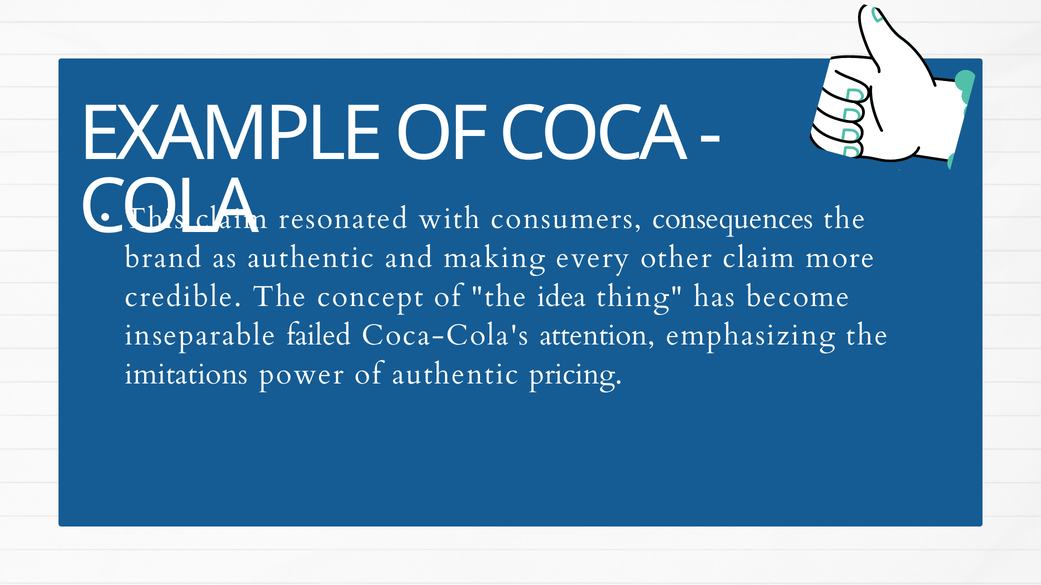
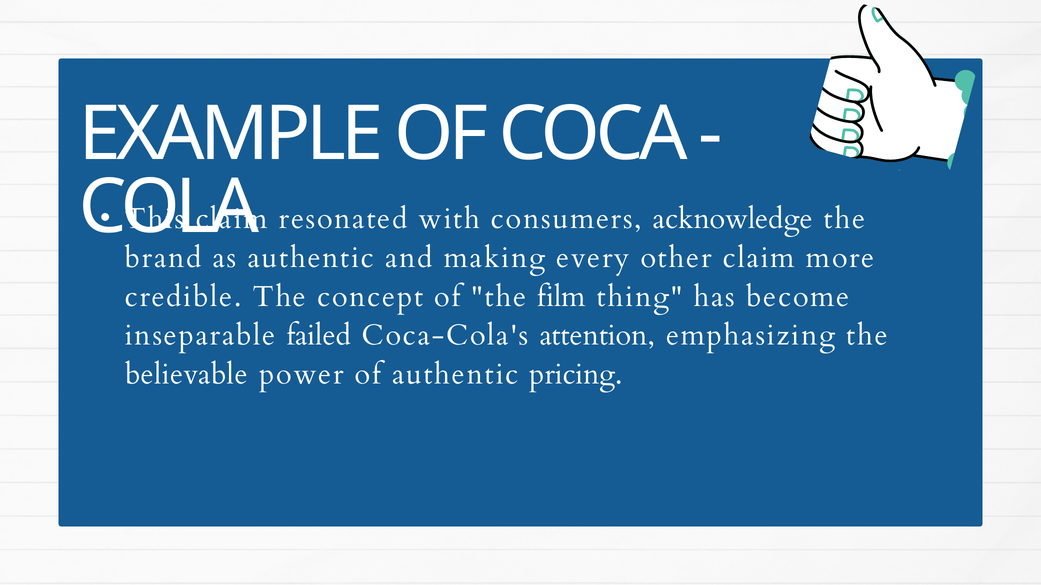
consequences: consequences -> acknowledge
idea: idea -> film
imitations: imitations -> believable
